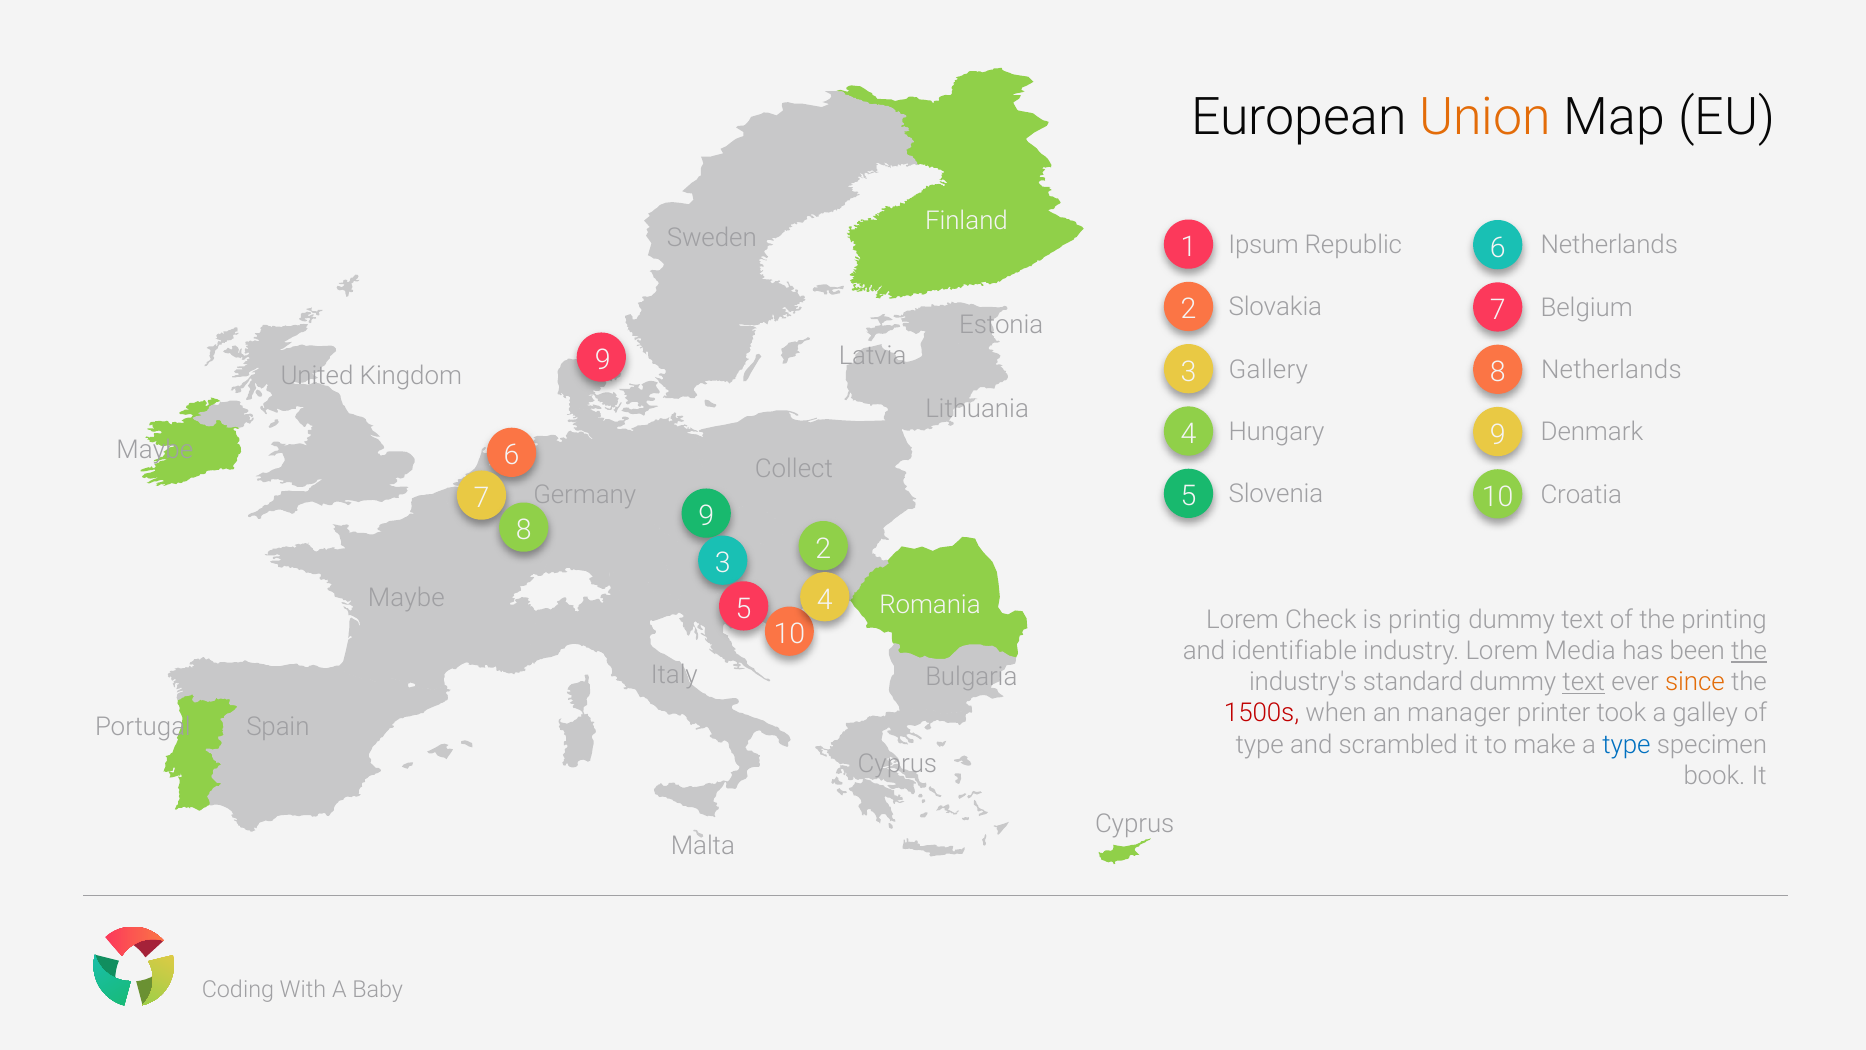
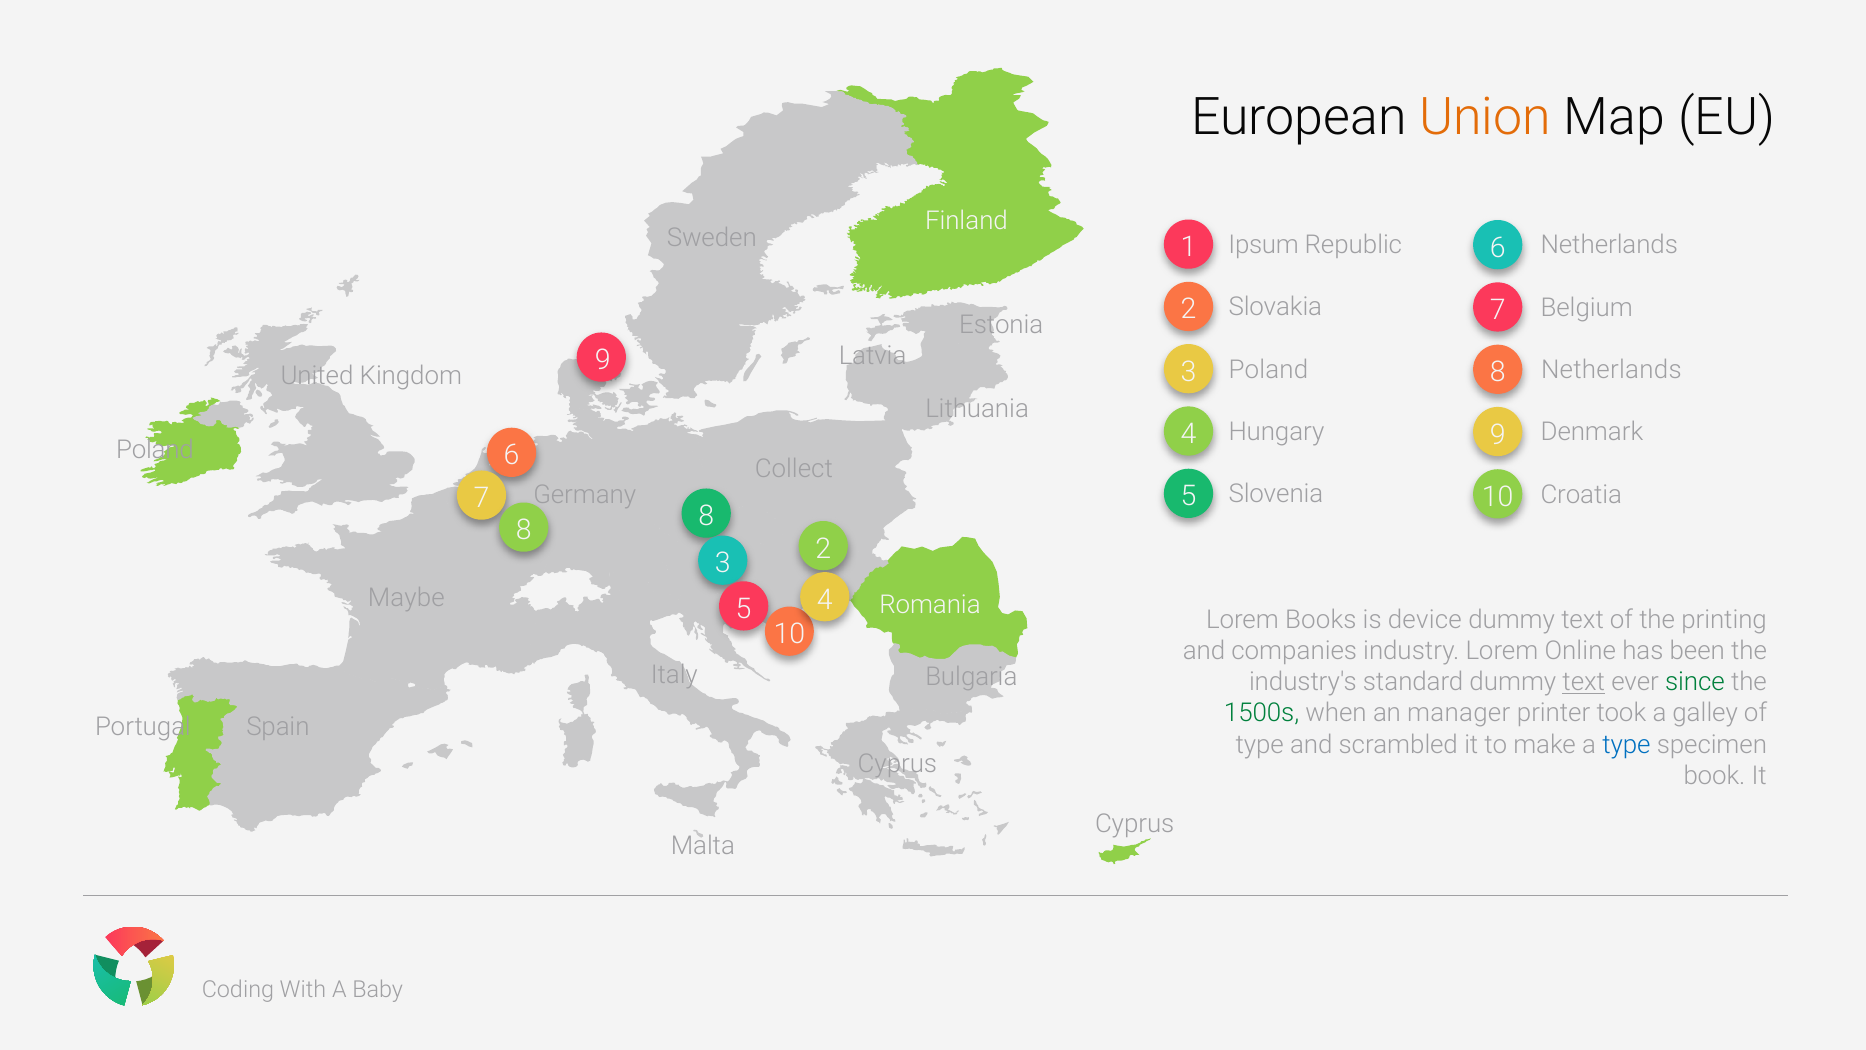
Gallery at (1268, 369): Gallery -> Poland
Maybe at (155, 449): Maybe -> Poland
9 at (706, 516): 9 -> 8
Check: Check -> Books
printig: printig -> device
identifiable: identifiable -> companies
Media: Media -> Online
the at (1749, 651) underline: present -> none
since colour: orange -> green
1500s colour: red -> green
